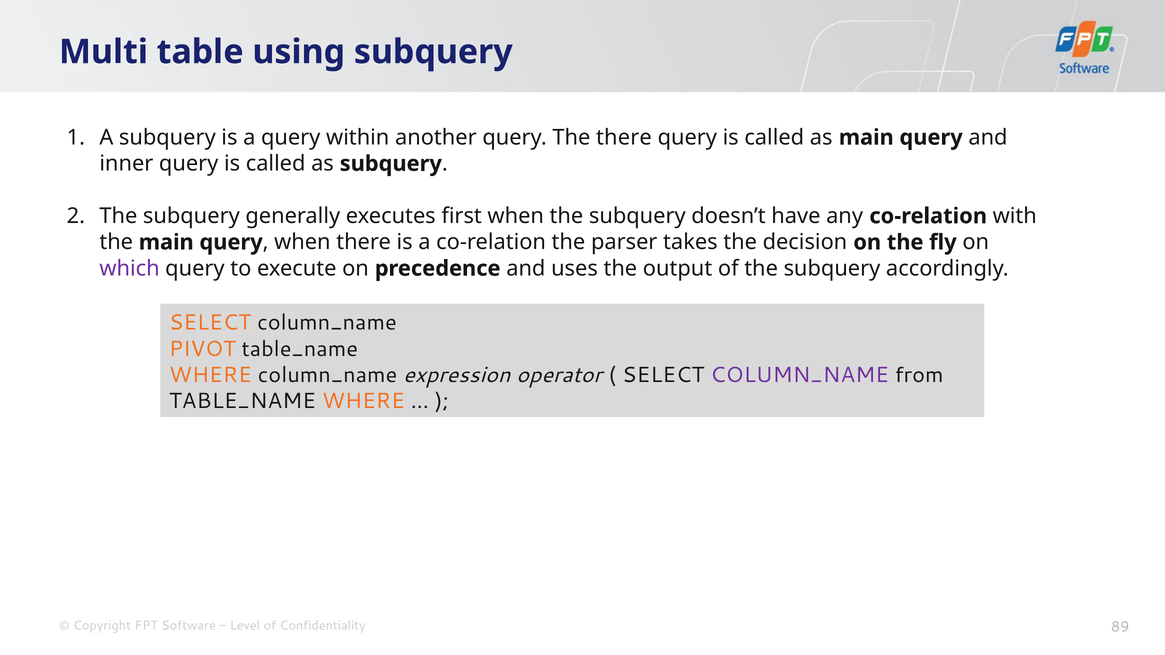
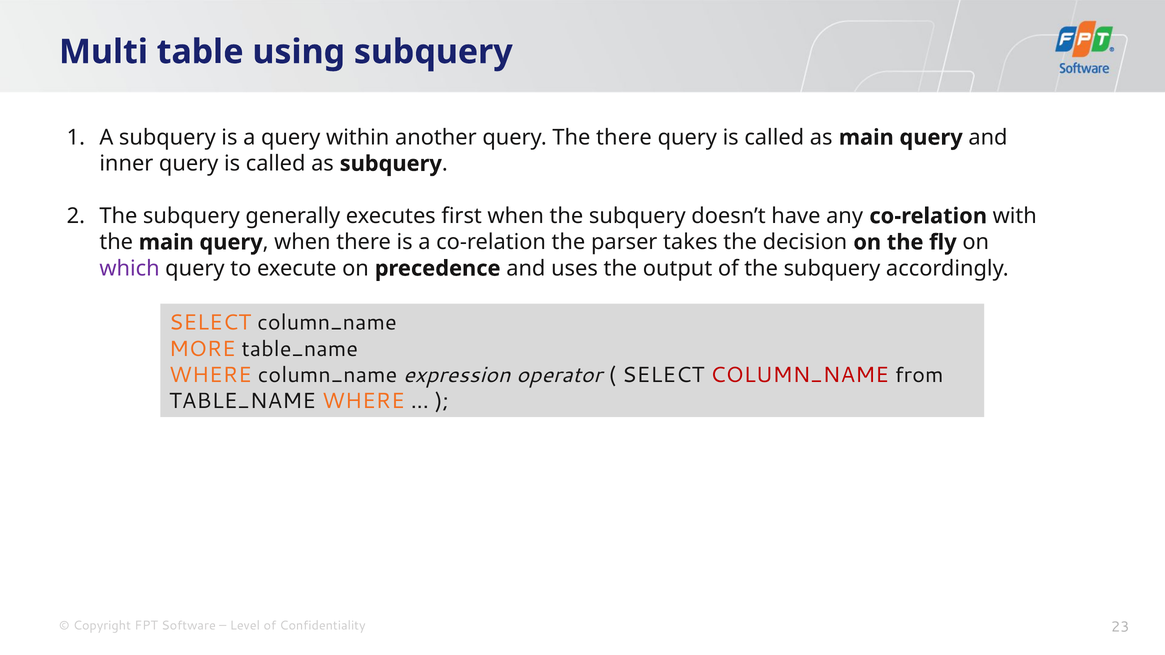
PIVOT: PIVOT -> MORE
COLUMN_NAME at (800, 375) colour: purple -> red
89: 89 -> 23
